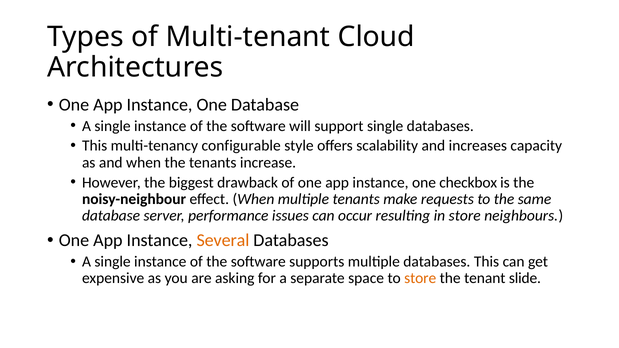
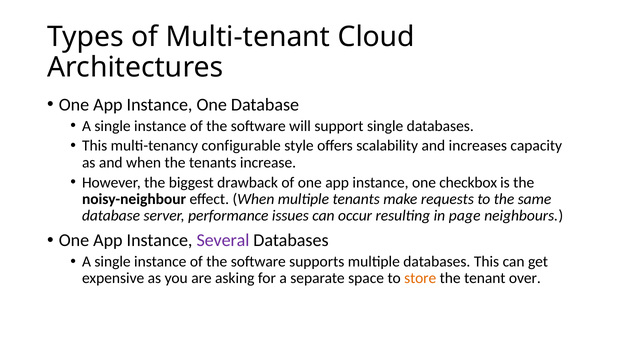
in store: store -> page
Several colour: orange -> purple
slide: slide -> over
